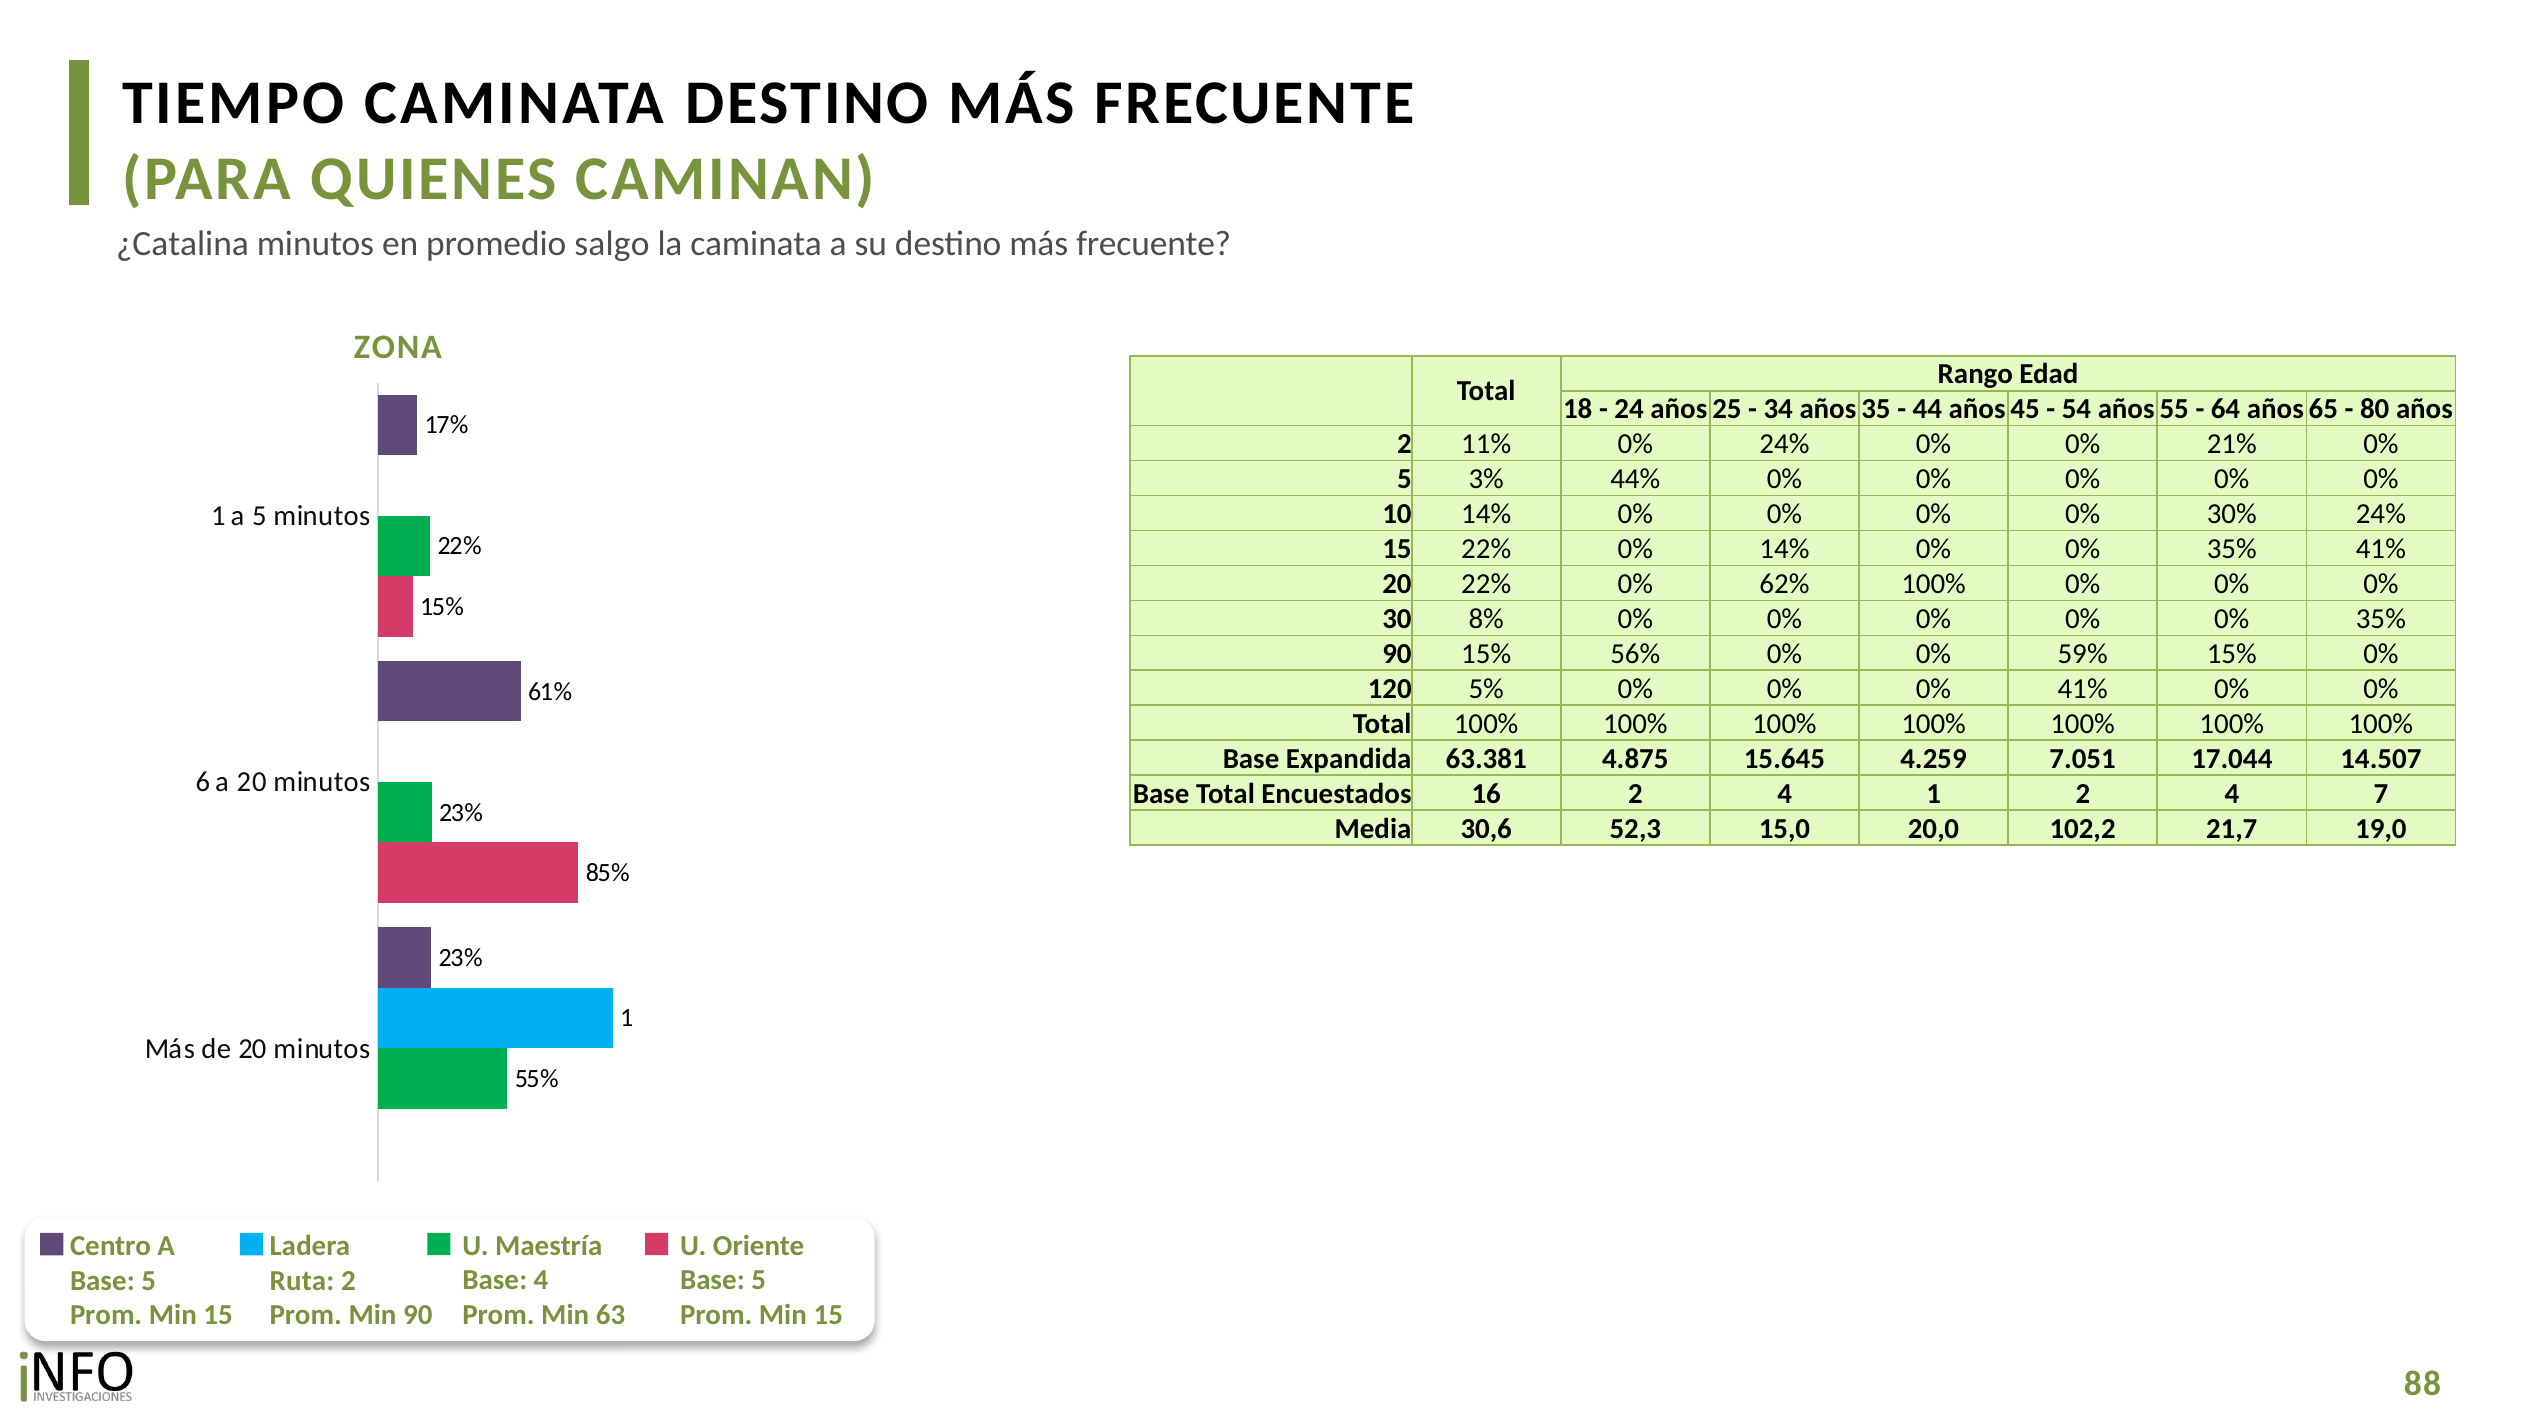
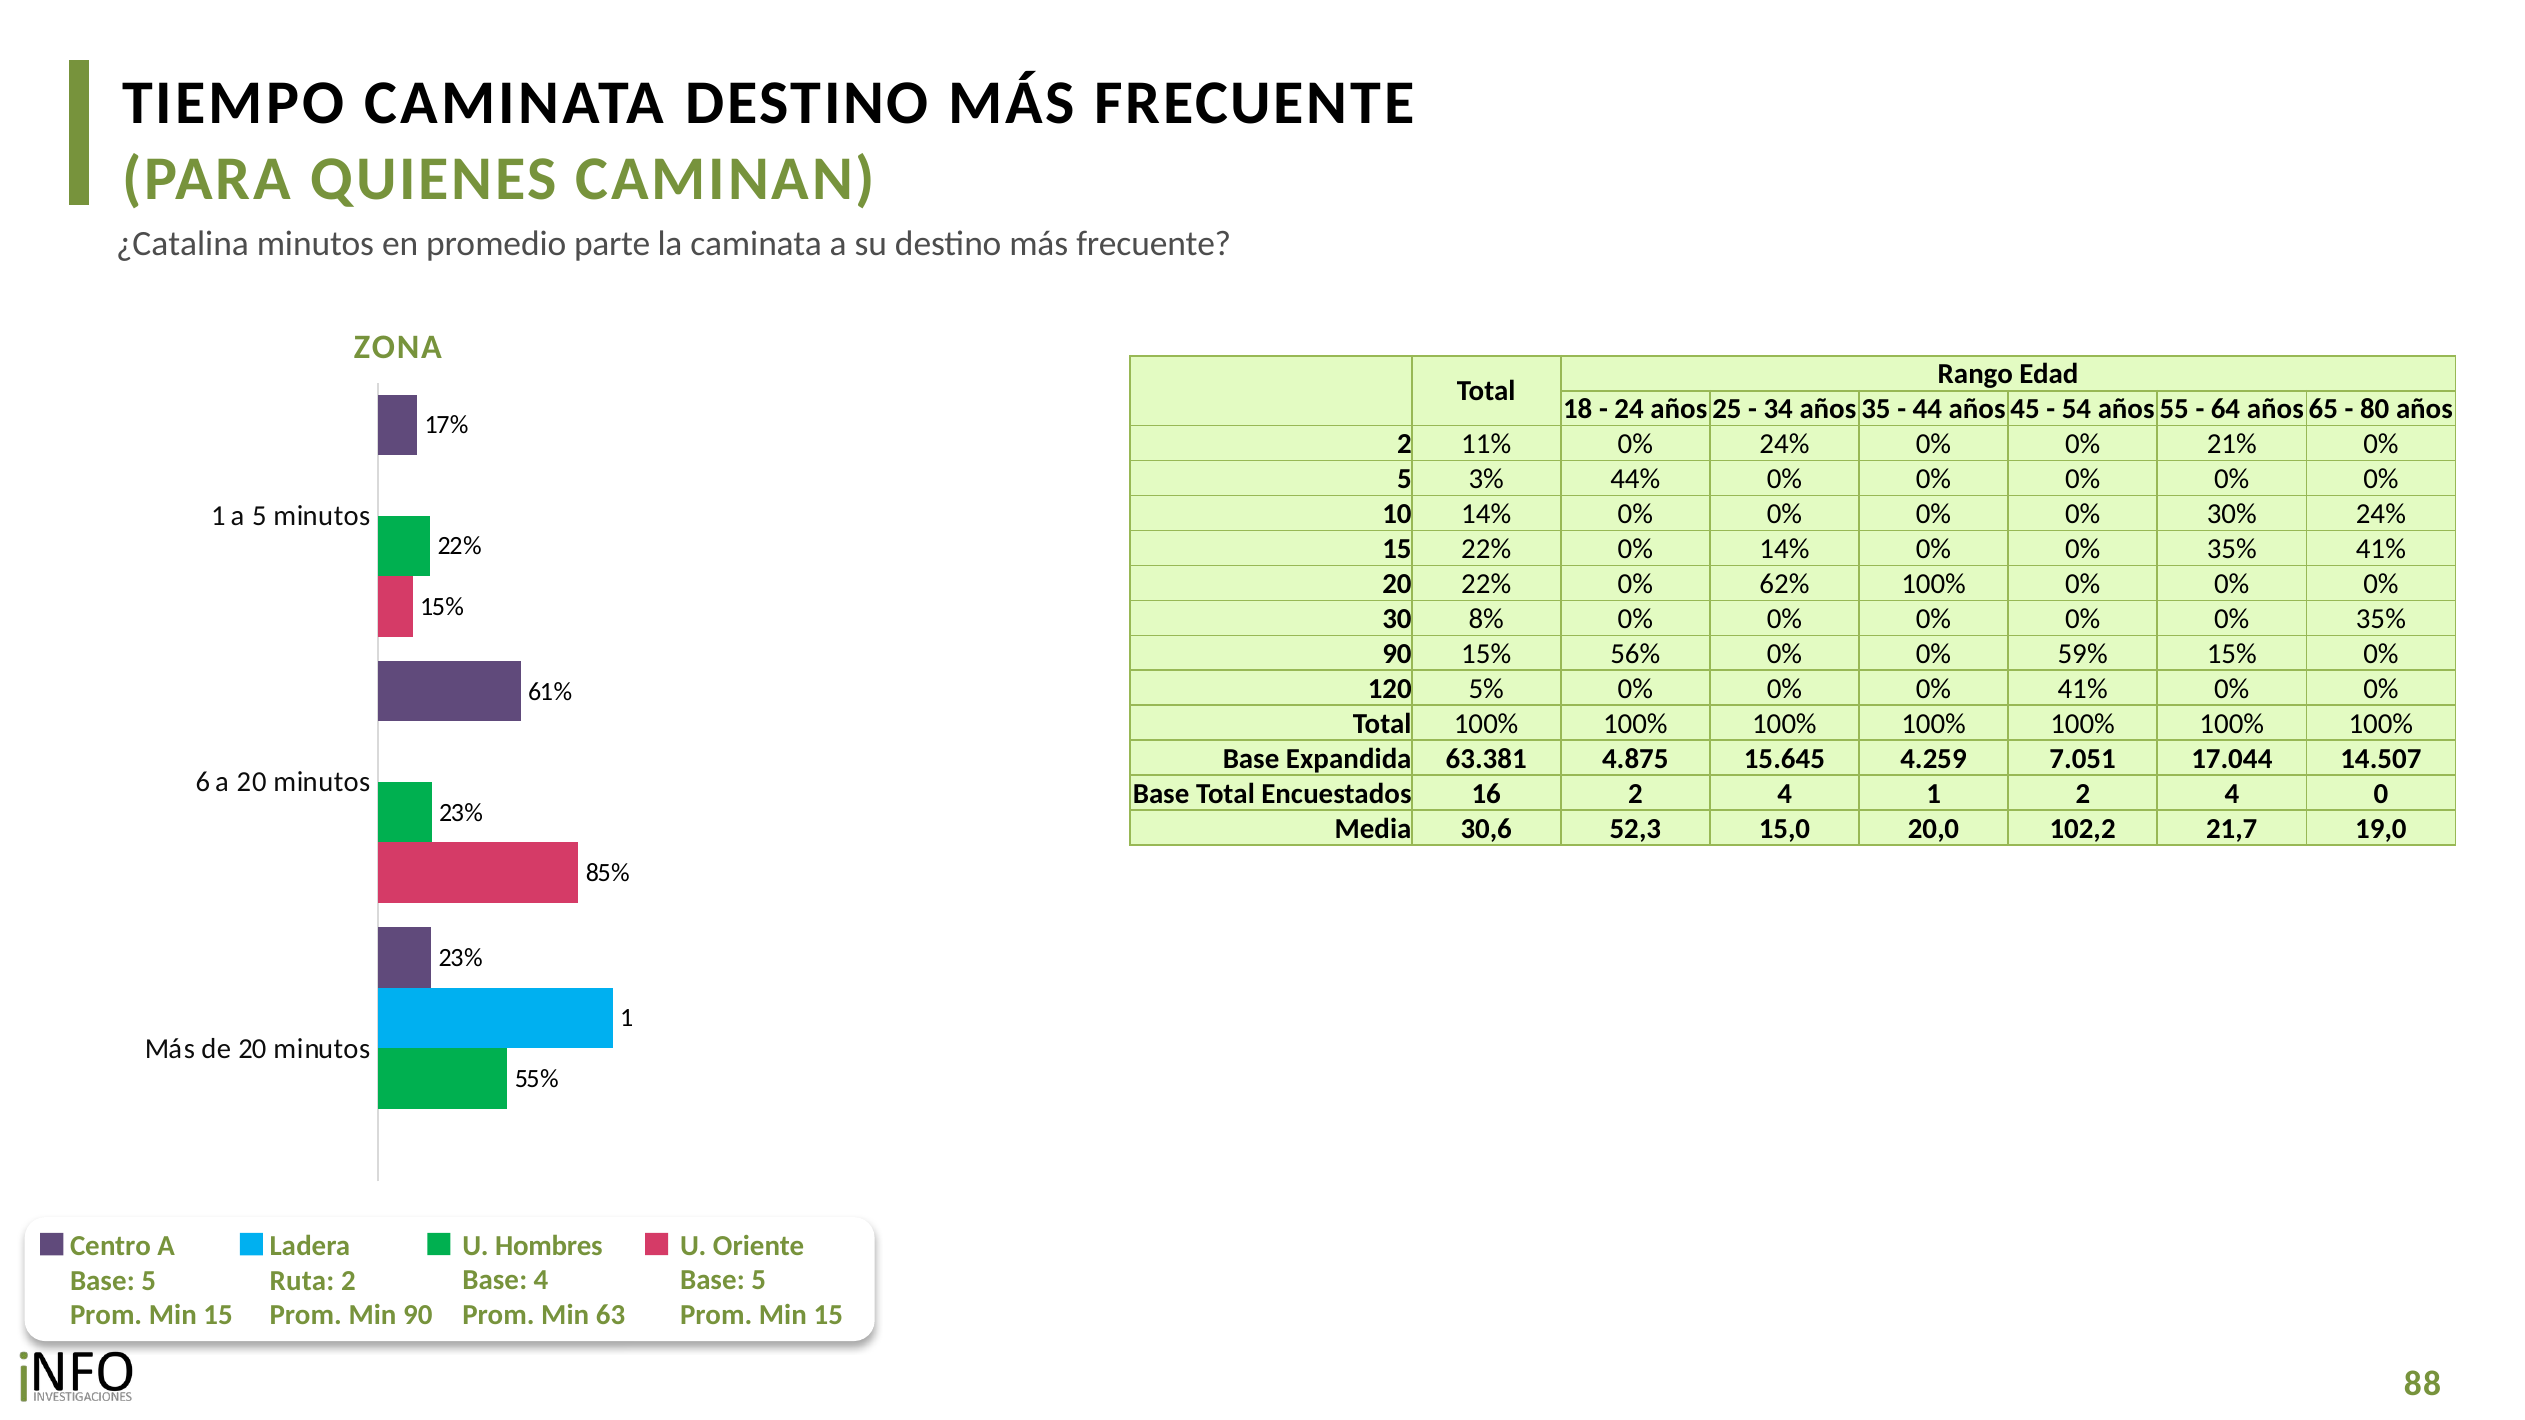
salgo: salgo -> parte
7: 7 -> 0
Maestría: Maestría -> Hombres
